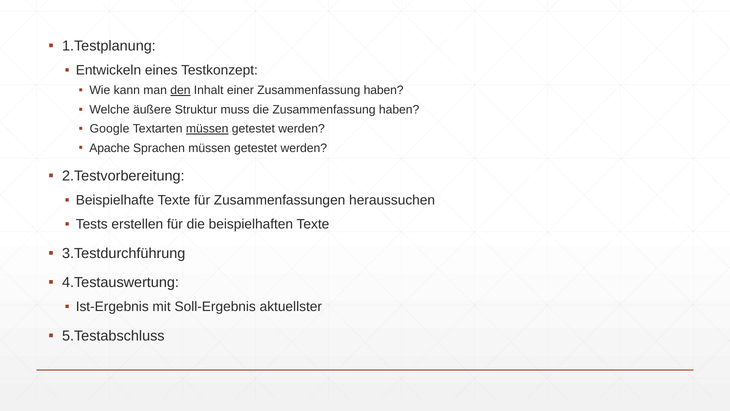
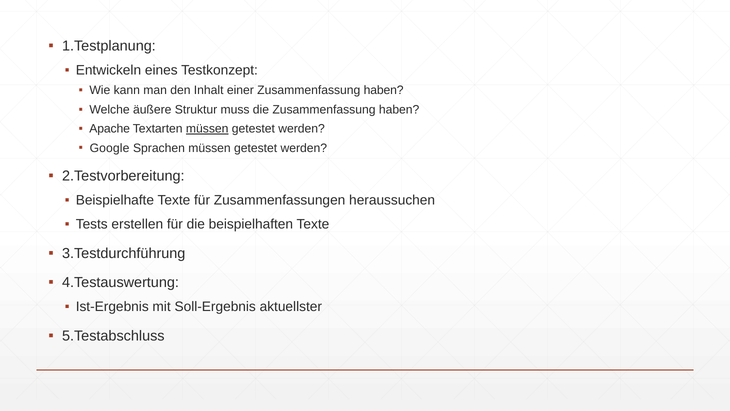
den underline: present -> none
Google: Google -> Apache
Apache: Apache -> Google
